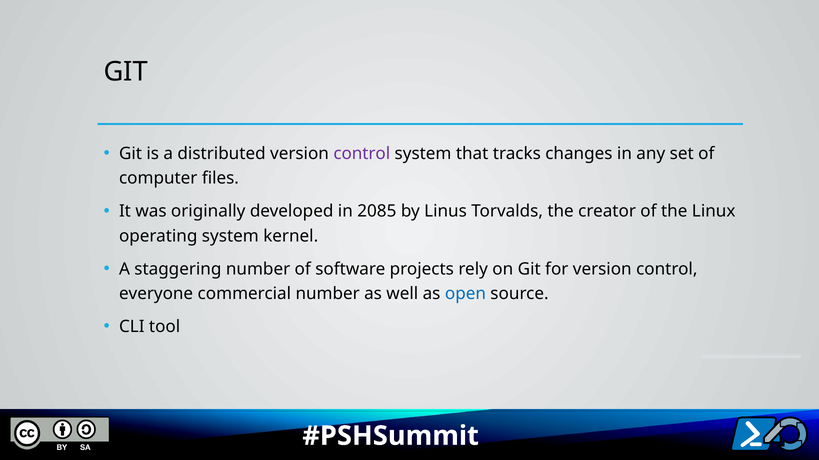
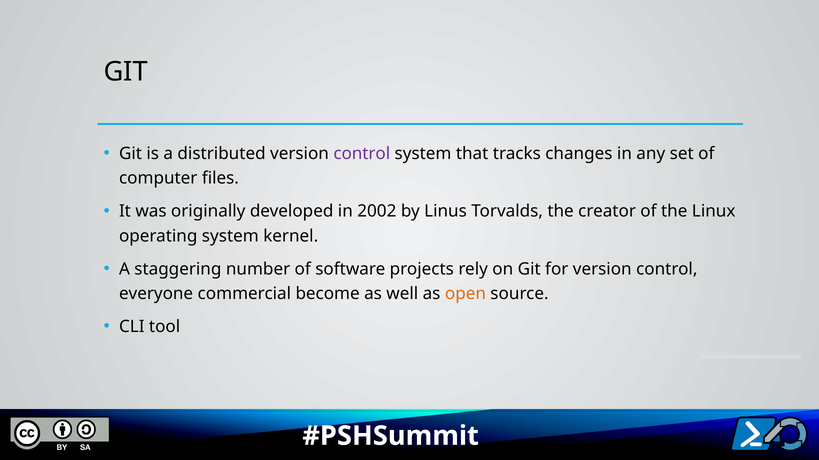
2085: 2085 -> 2002
commercial number: number -> become
open colour: blue -> orange
